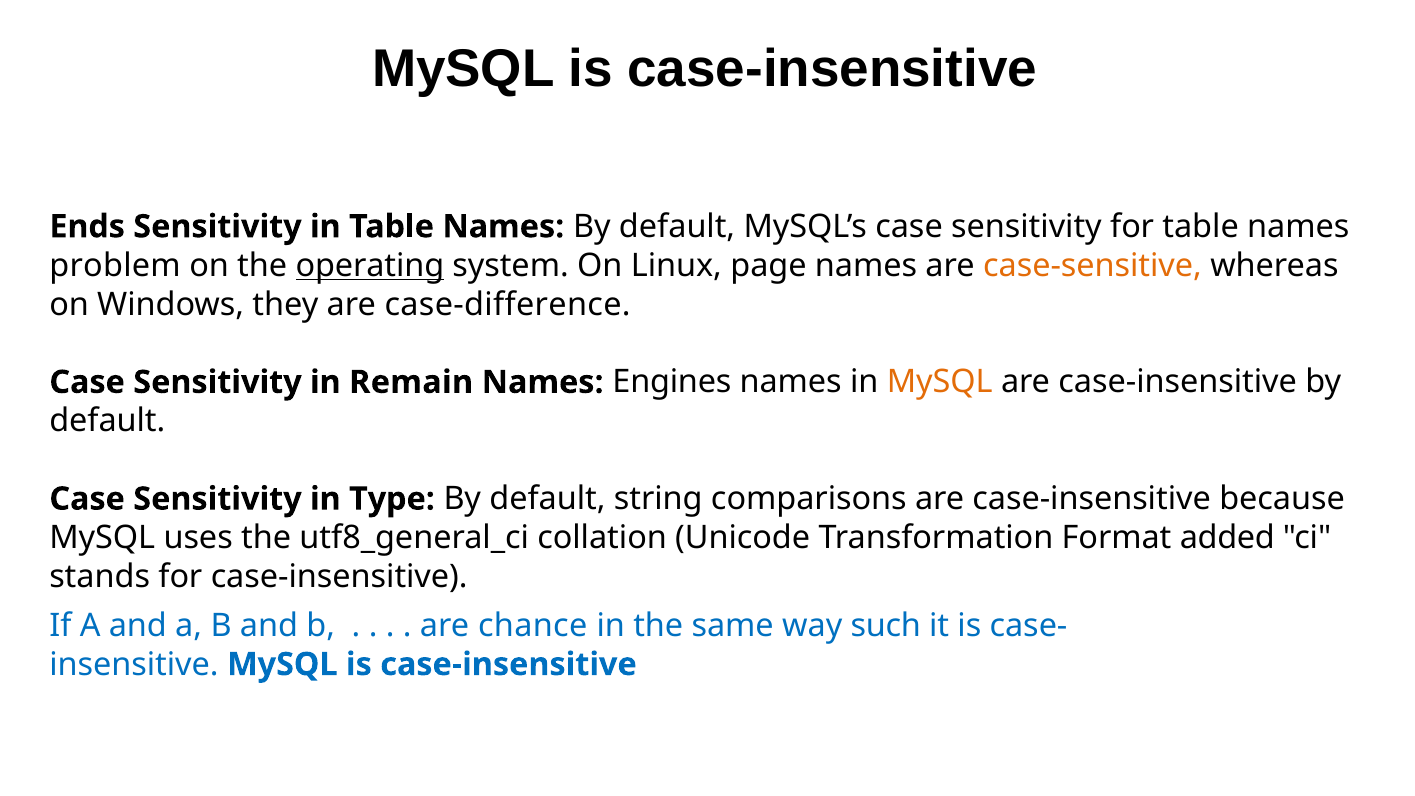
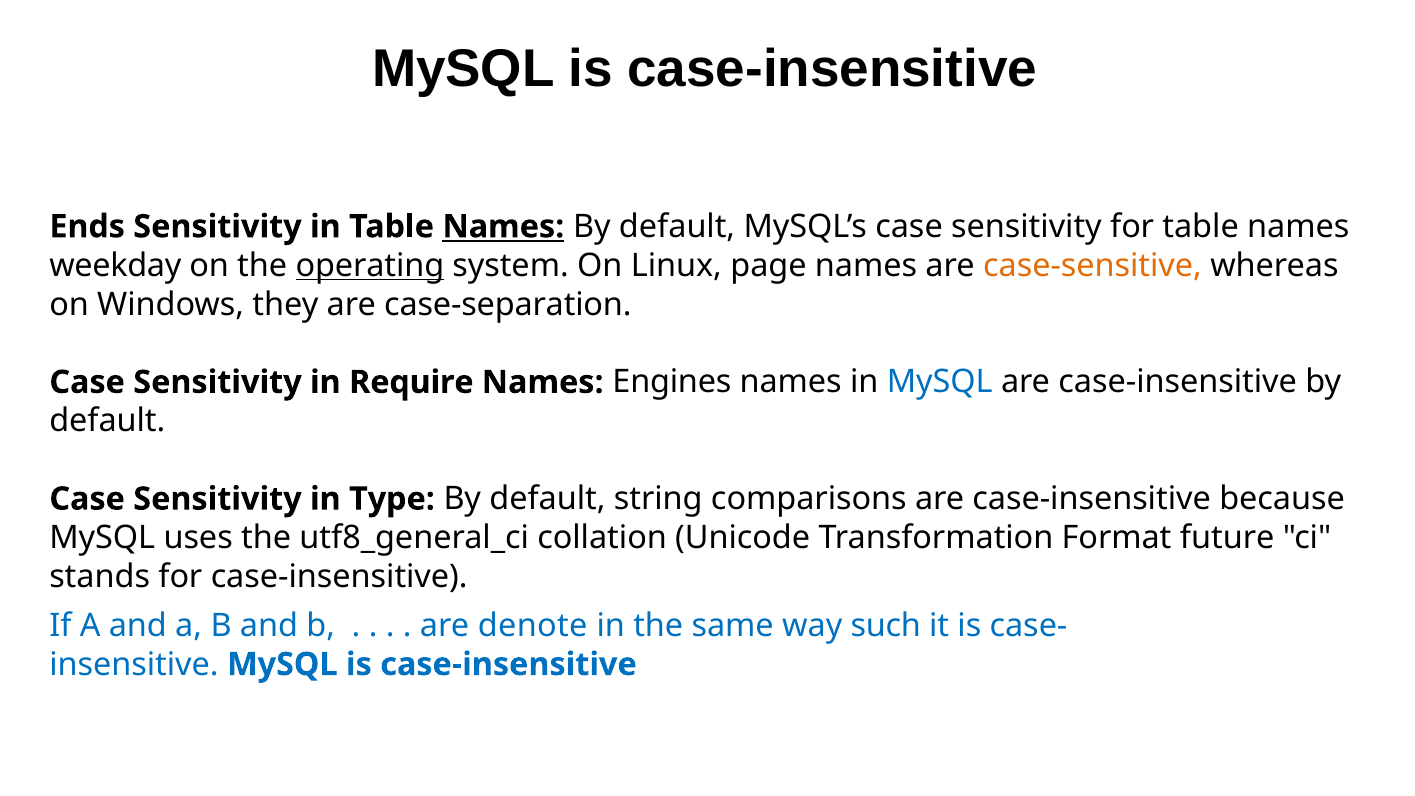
Names at (503, 227) underline: none -> present
problem: problem -> weekday
case-difference: case-difference -> case-separation
Remain: Remain -> Require
MySQL at (940, 382) colour: orange -> blue
added: added -> future
chance: chance -> denote
